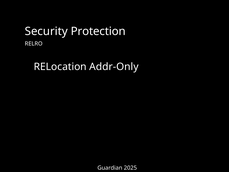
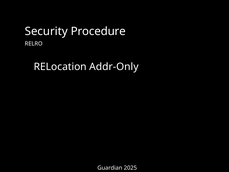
Protection: Protection -> Procedure
